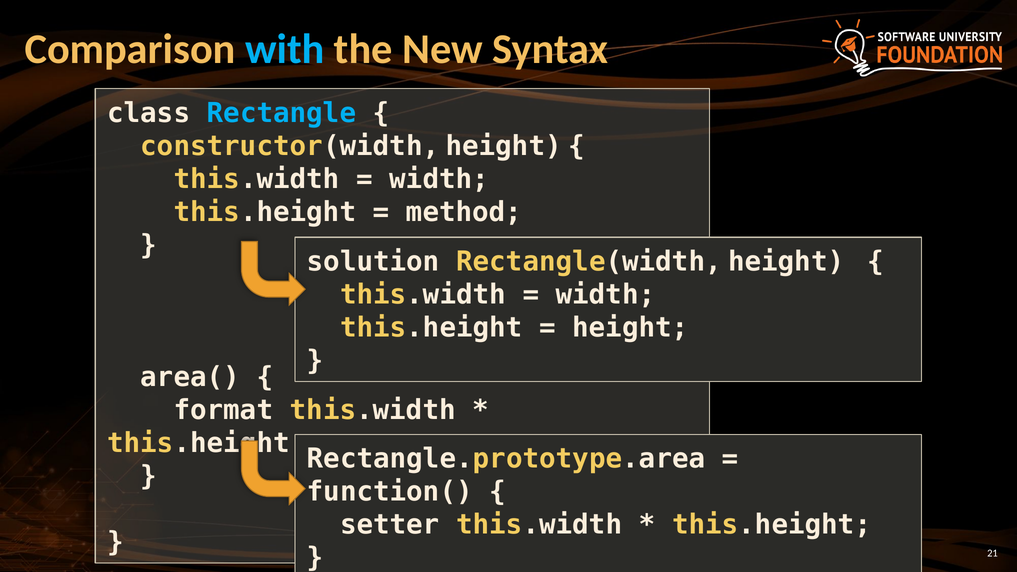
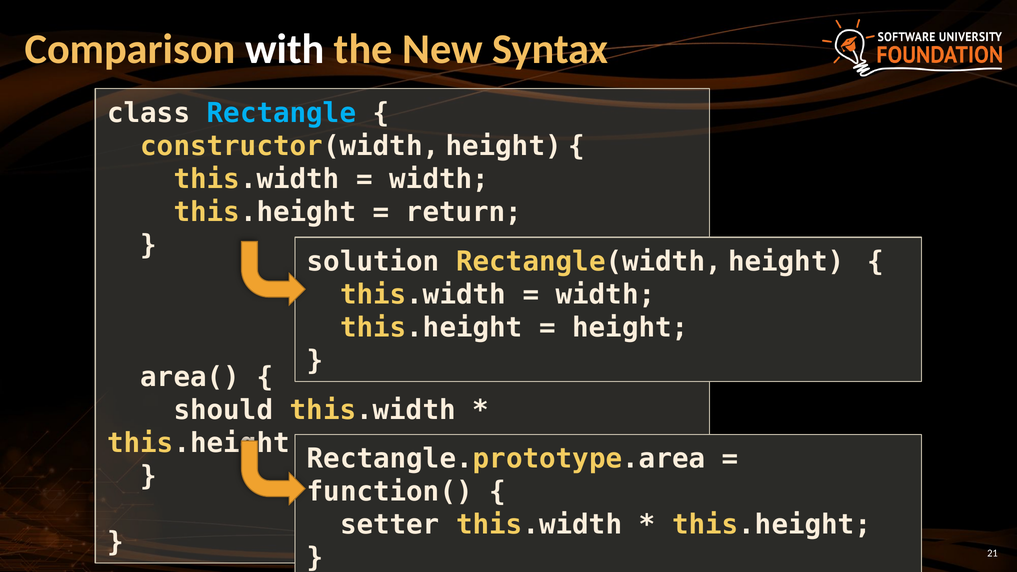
with colour: light blue -> white
method: method -> return
format: format -> should
